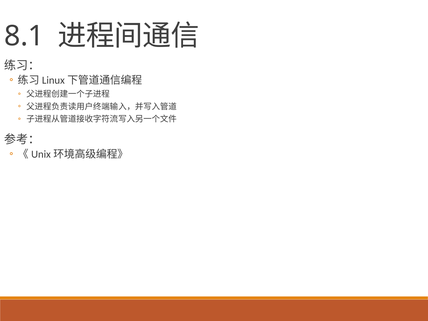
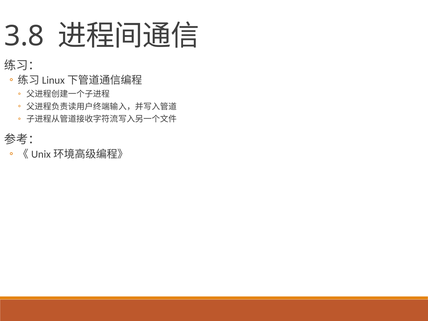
8.1: 8.1 -> 3.8
